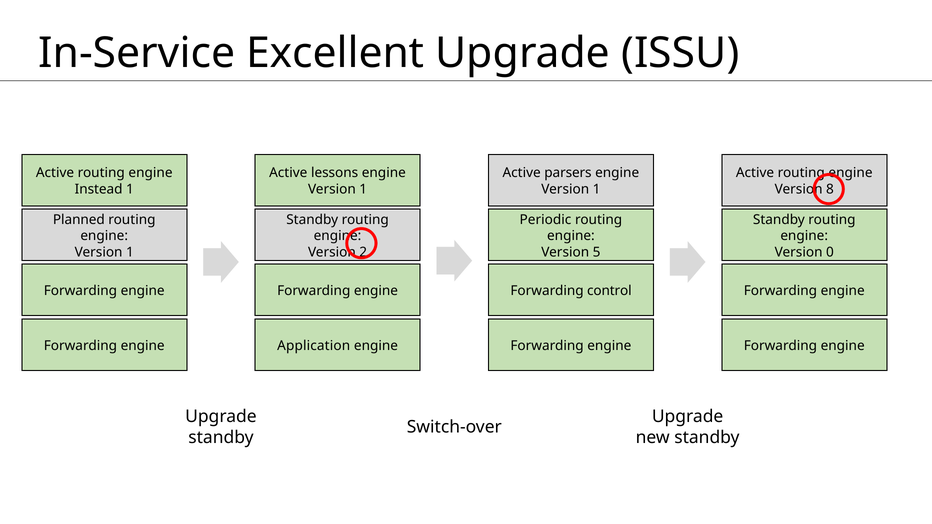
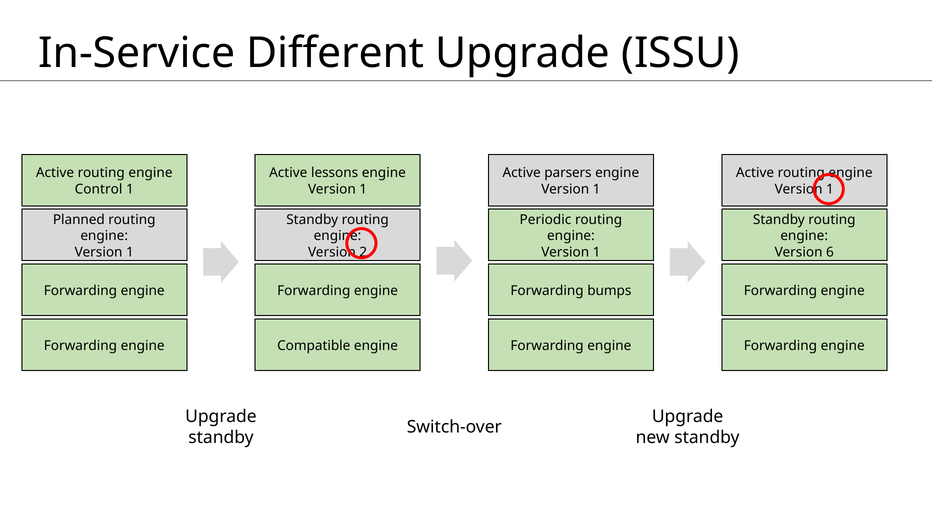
Excellent: Excellent -> Different
Instead: Instead -> Control
8 at (830, 189): 8 -> 1
5 at (597, 252): 5 -> 1
0: 0 -> 6
control: control -> bumps
Application: Application -> Compatible
